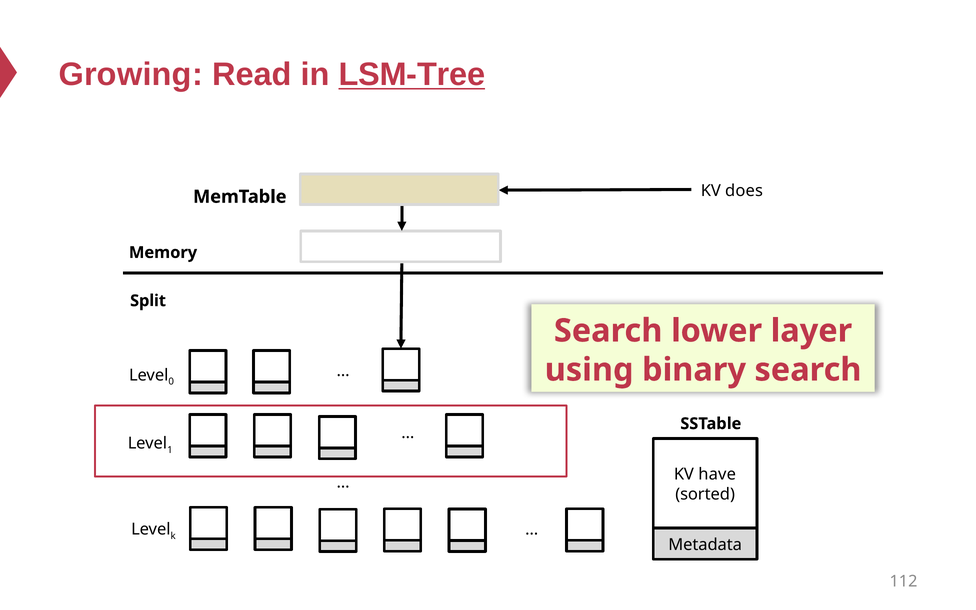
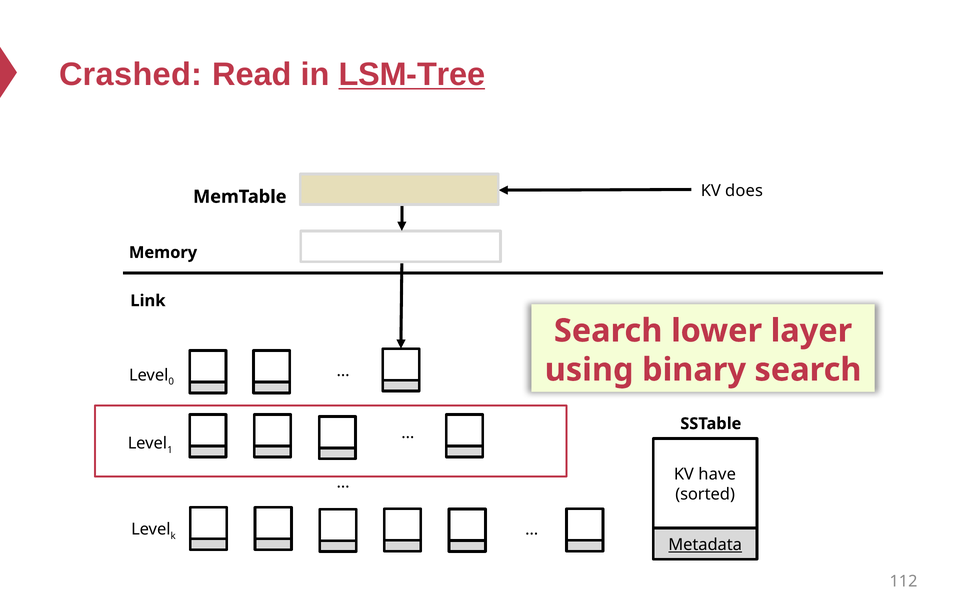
Growing: Growing -> Crashed
Split: Split -> Link
Metadata underline: none -> present
